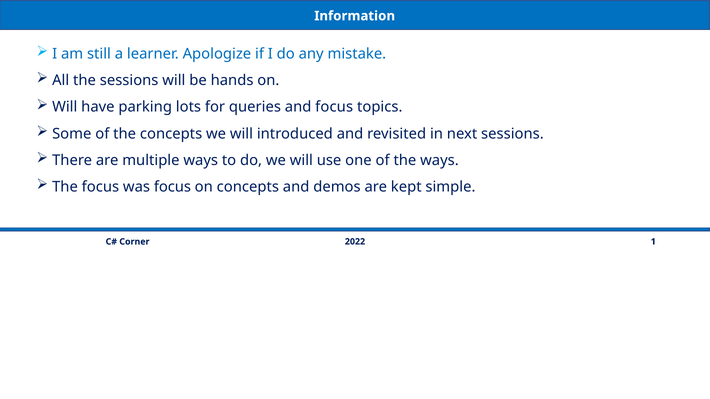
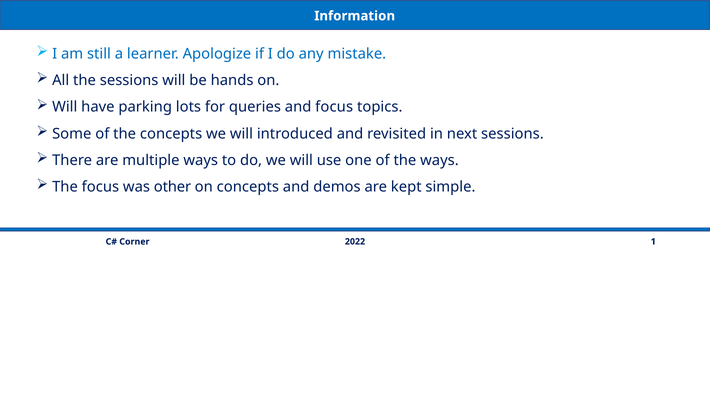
was focus: focus -> other
